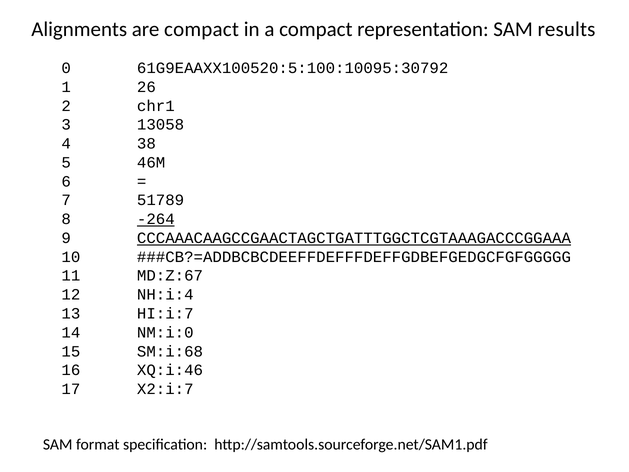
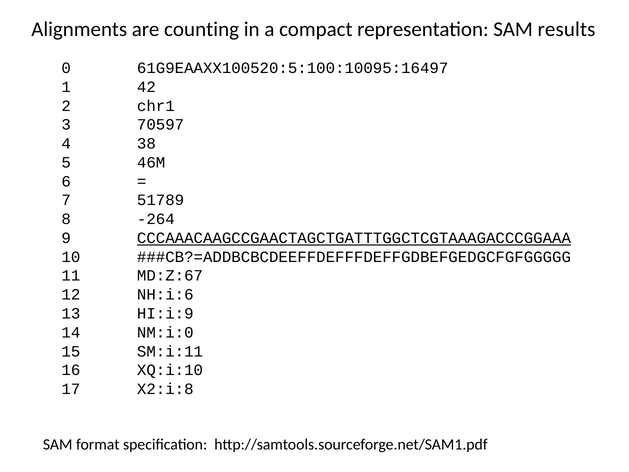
are compact: compact -> counting
61G9EAAXX100520:5:100:10095:30792: 61G9EAAXX100520:5:100:10095:30792 -> 61G9EAAXX100520:5:100:10095:16497
26: 26 -> 42
13058: 13058 -> 70597
-264 underline: present -> none
NH:i:4: NH:i:4 -> NH:i:6
HI:i:7: HI:i:7 -> HI:i:9
SM:i:68: SM:i:68 -> SM:i:11
XQ:i:46: XQ:i:46 -> XQ:i:10
X2:i:7: X2:i:7 -> X2:i:8
